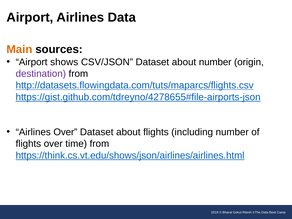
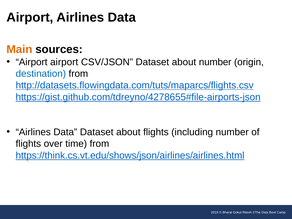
Airport shows: shows -> airport
destination colour: purple -> blue
Over at (65, 132): Over -> Data
